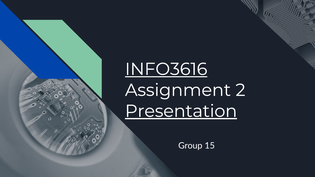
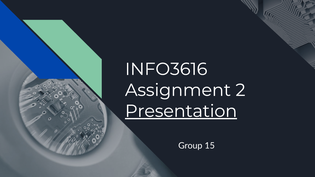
INFO3616 underline: present -> none
